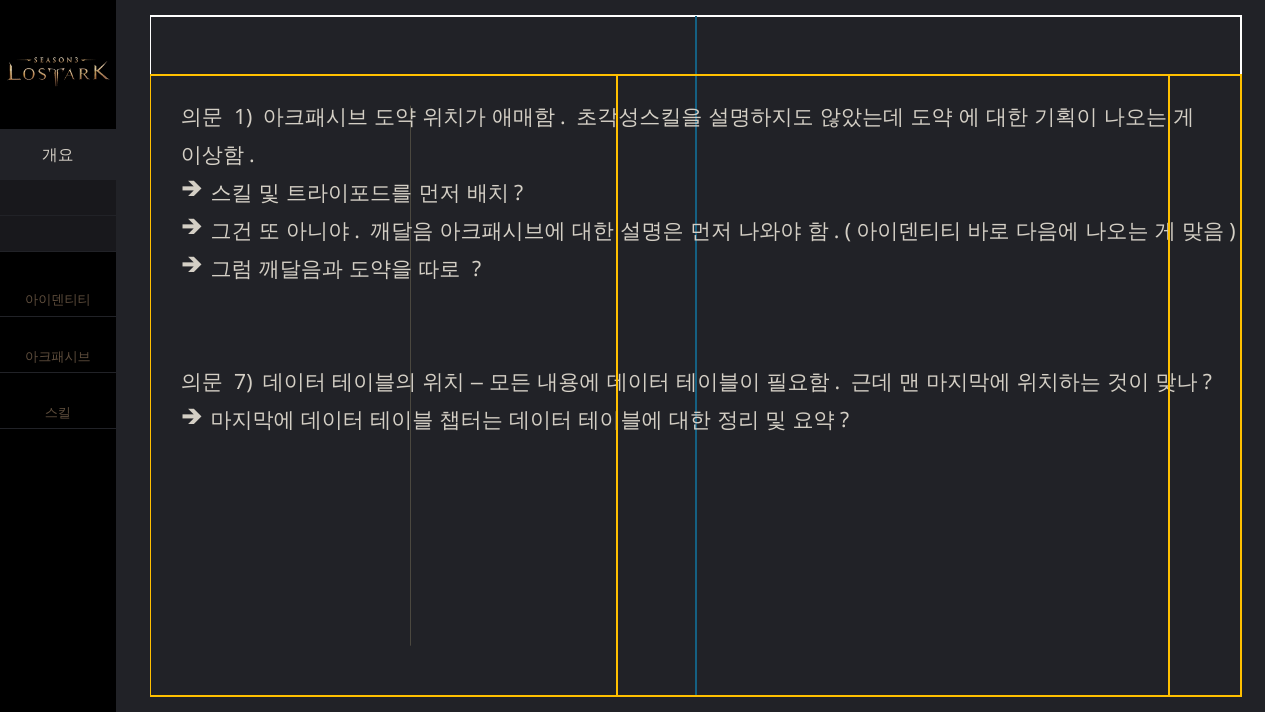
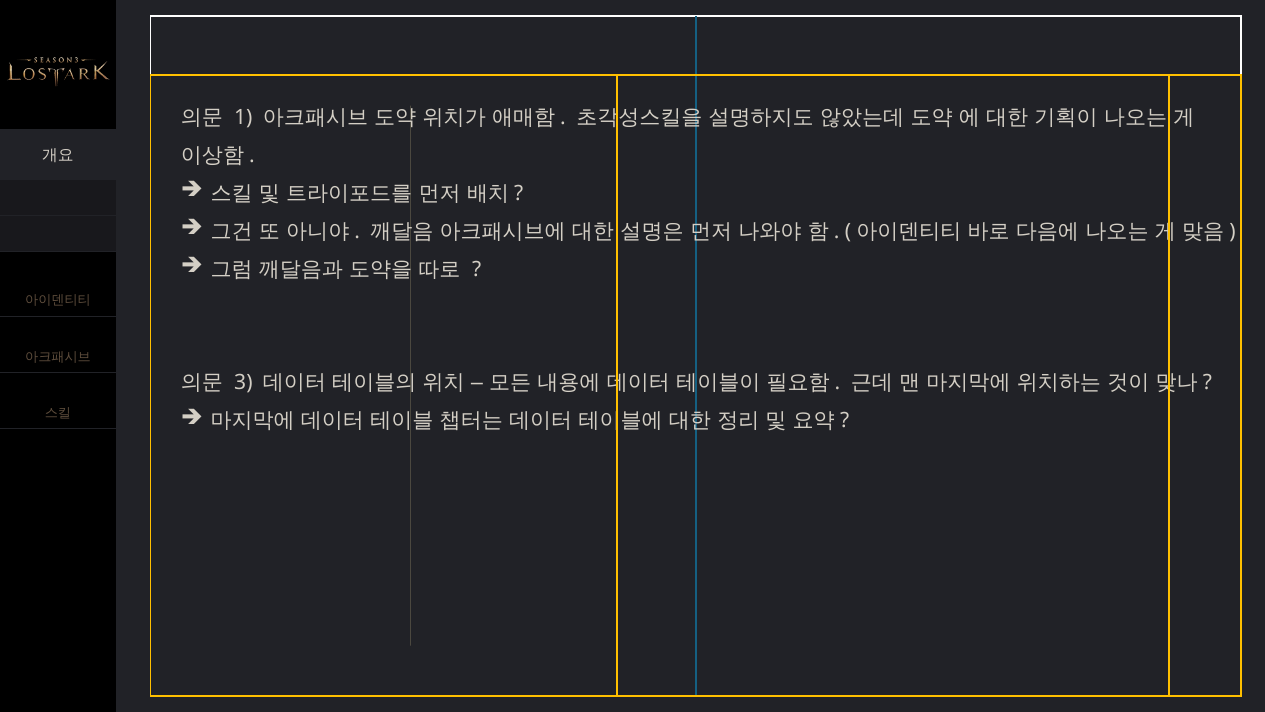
7: 7 -> 3
